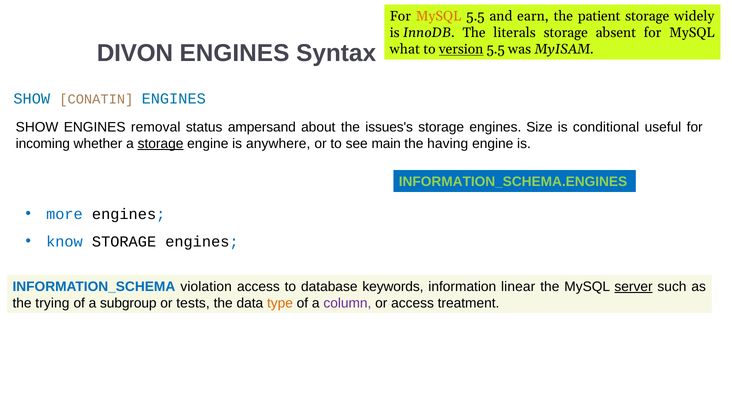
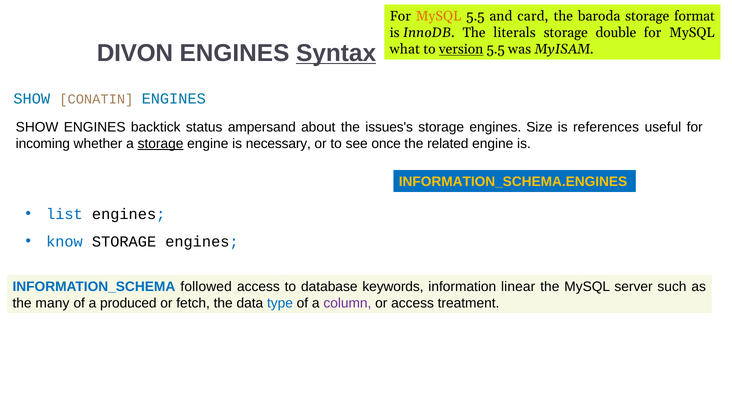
earn: earn -> card
patient: patient -> baroda
widely: widely -> format
absent: absent -> double
Syntax underline: none -> present
removal: removal -> backtick
conditional: conditional -> references
anywhere: anywhere -> necessary
main: main -> once
having: having -> related
INFORMATION_SCHEMA.ENGINES colour: light green -> yellow
more: more -> list
violation: violation -> followed
server underline: present -> none
trying: trying -> many
subgroup: subgroup -> produced
tests: tests -> fetch
type colour: orange -> blue
